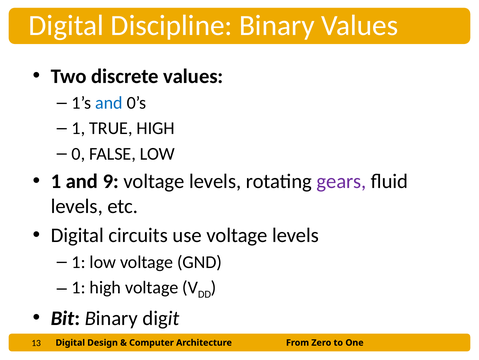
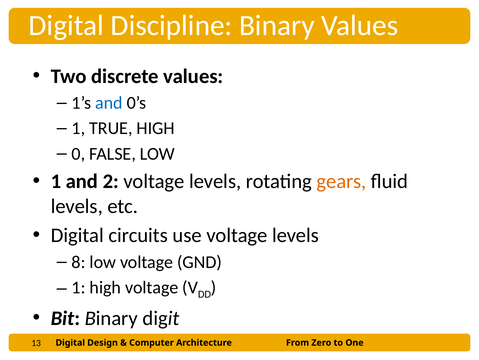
9: 9 -> 2
gears colour: purple -> orange
1 at (79, 262): 1 -> 8
